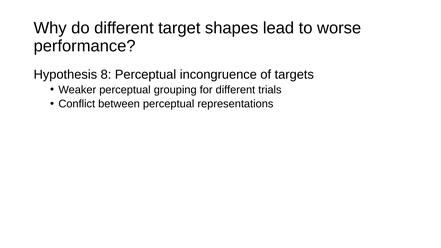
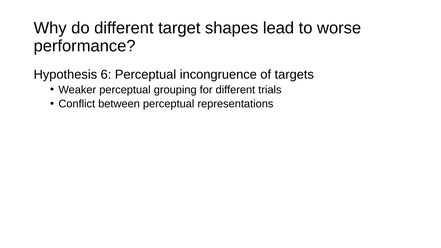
8: 8 -> 6
